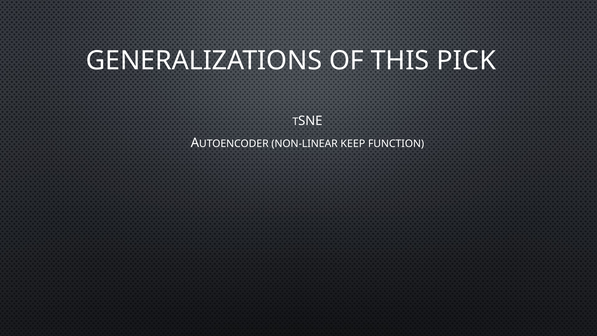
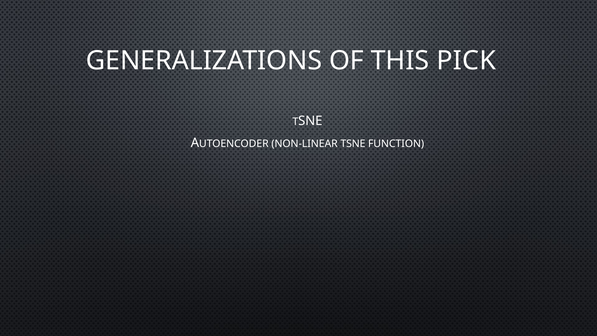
KEEP: KEEP -> TSNE
